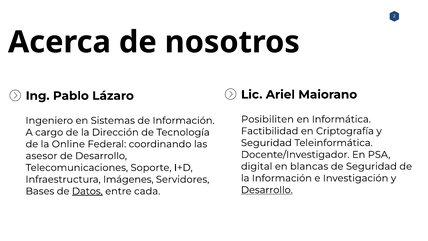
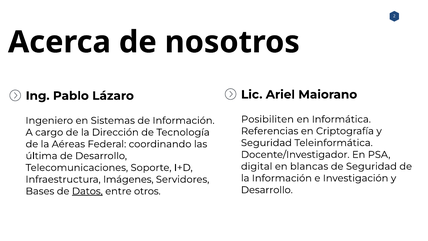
Factibilidad: Factibilidad -> Referencias
Online: Online -> Aéreas
asesor: asesor -> última
Desarrollo at (267, 190) underline: present -> none
cada: cada -> otros
